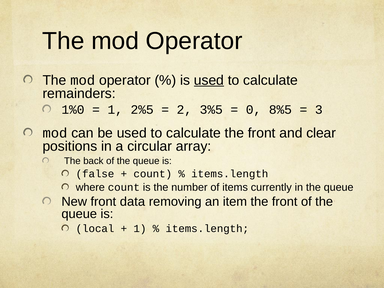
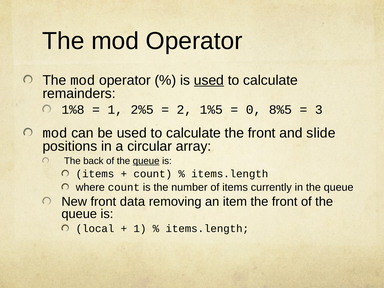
1%0: 1%0 -> 1%8
3%5: 3%5 -> 1%5
clear: clear -> slide
queue at (146, 161) underline: none -> present
false at (95, 174): false -> items
